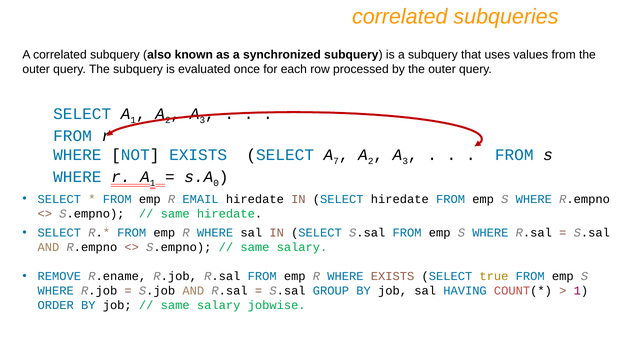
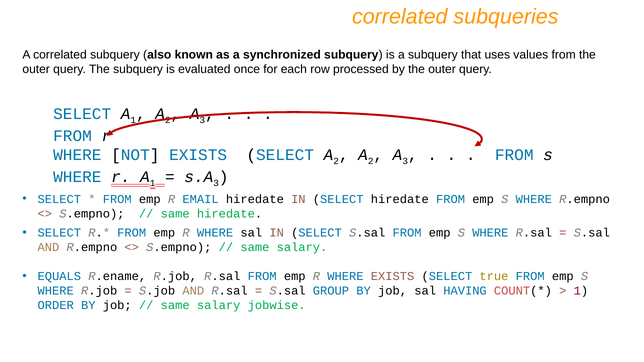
SELECT A 7: 7 -> 2
0 at (216, 183): 0 -> 3
REMOVE: REMOVE -> EQUALS
